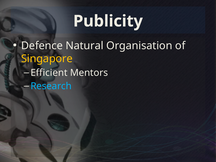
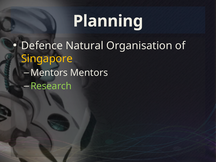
Publicity: Publicity -> Planning
Efficient at (49, 73): Efficient -> Mentors
Research colour: light blue -> light green
